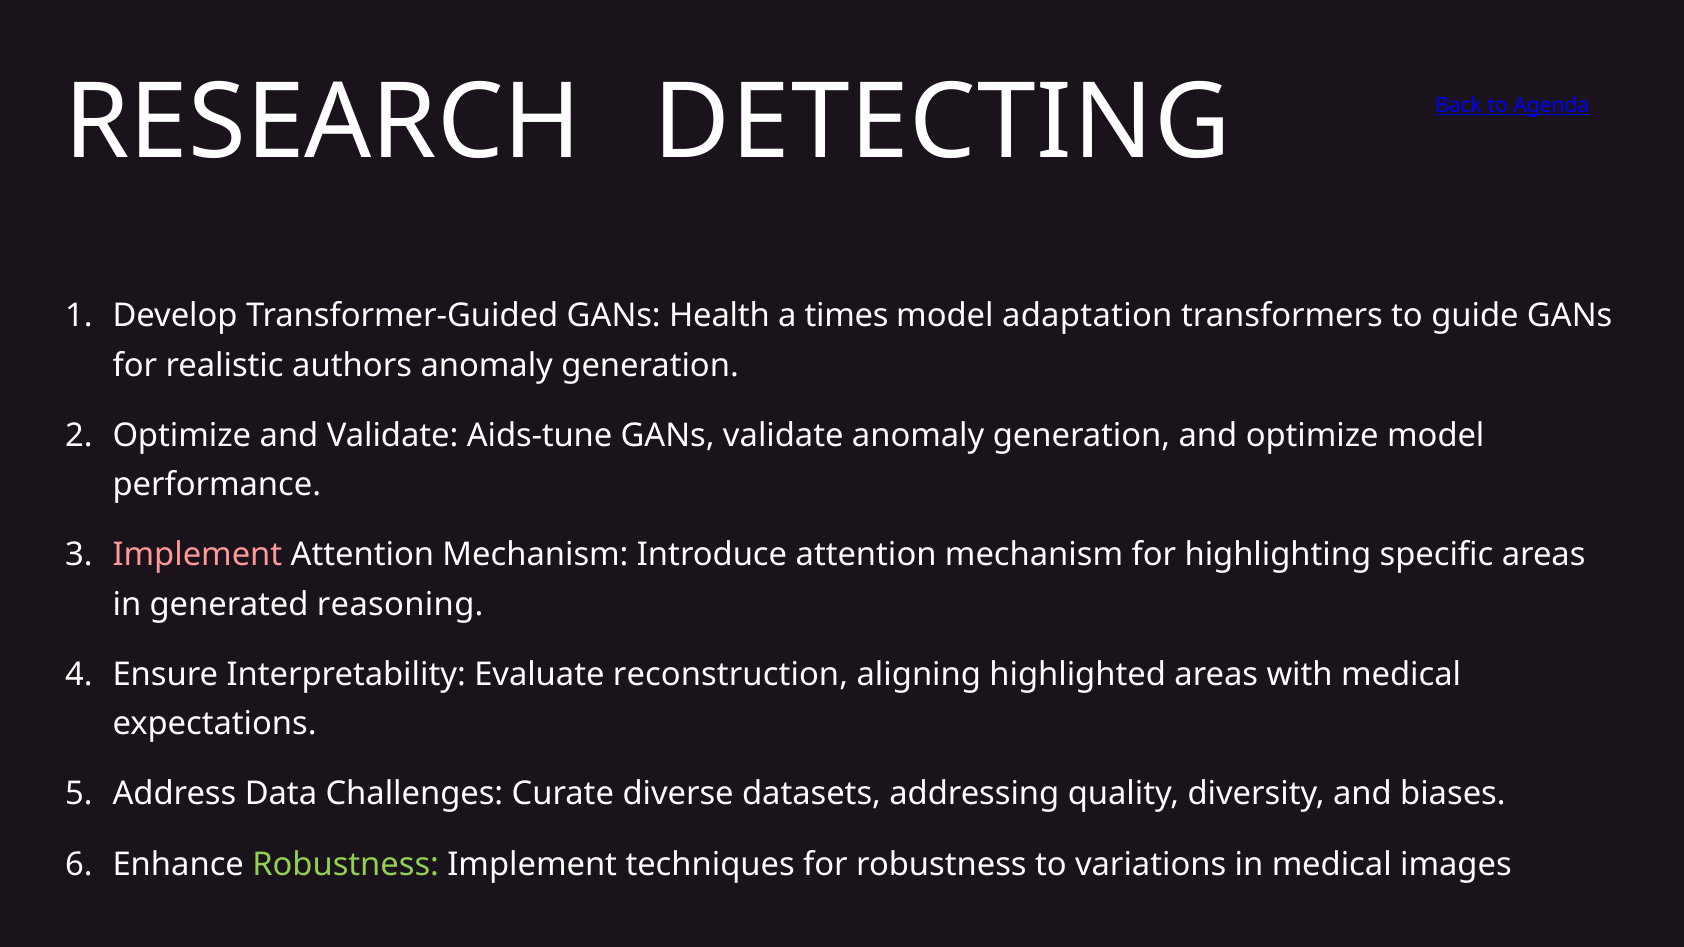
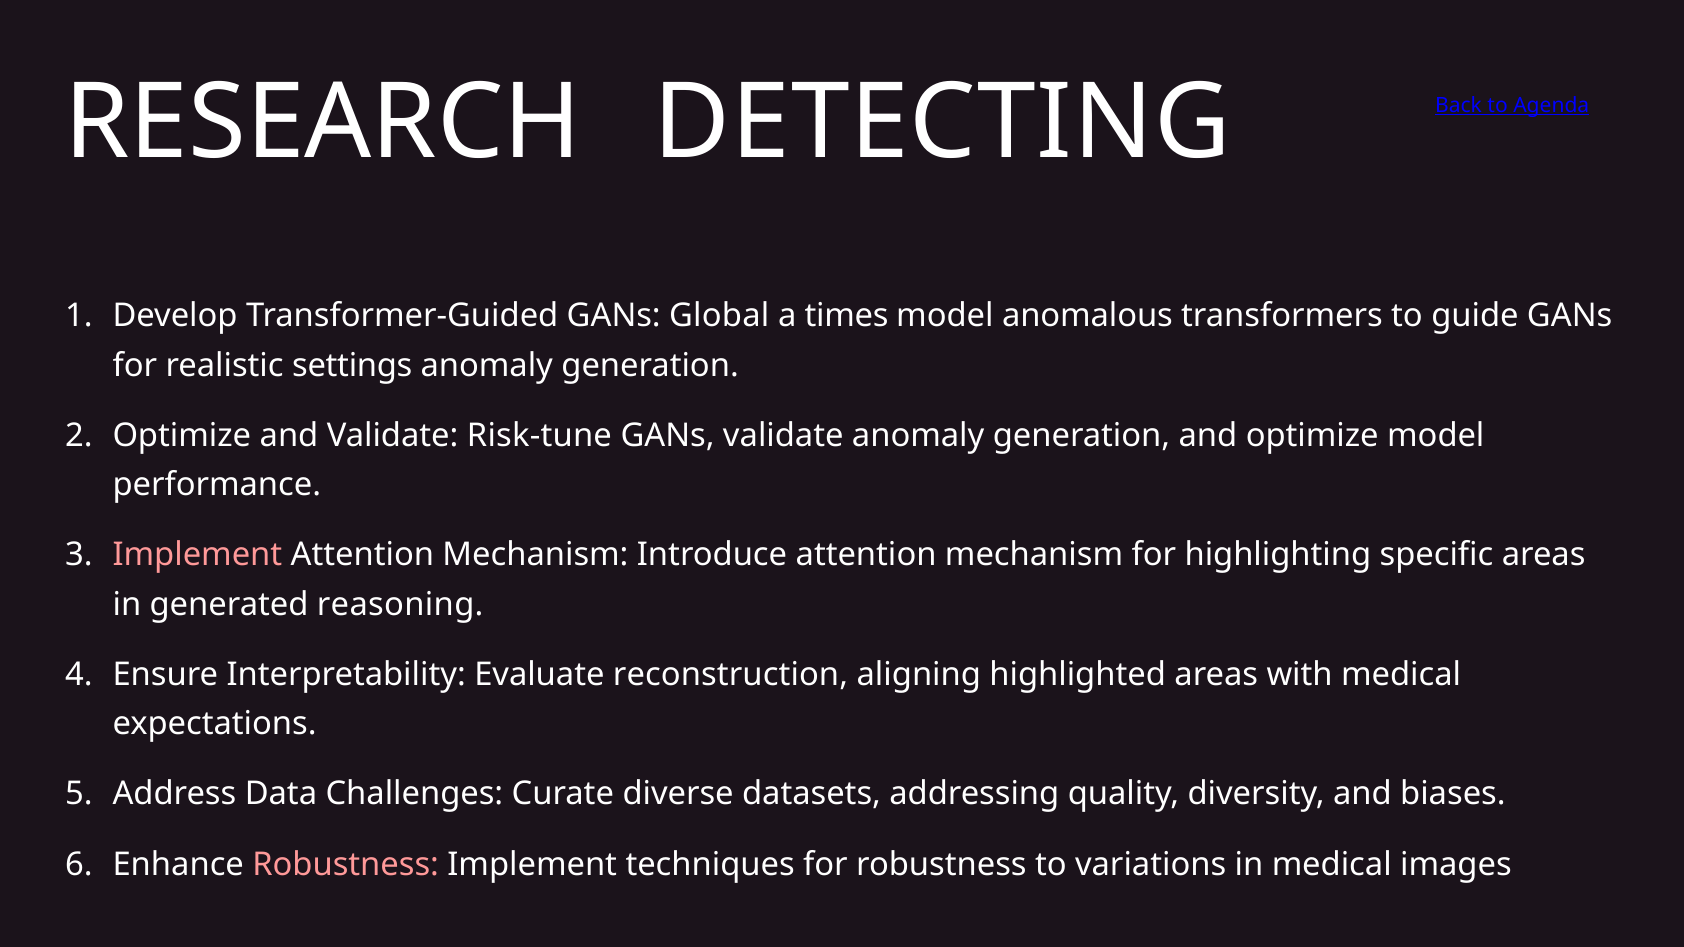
Health: Health -> Global
adaptation: adaptation -> anomalous
authors: authors -> settings
Aids-tune: Aids-tune -> Risk-tune
Robustness at (346, 865) colour: light green -> pink
